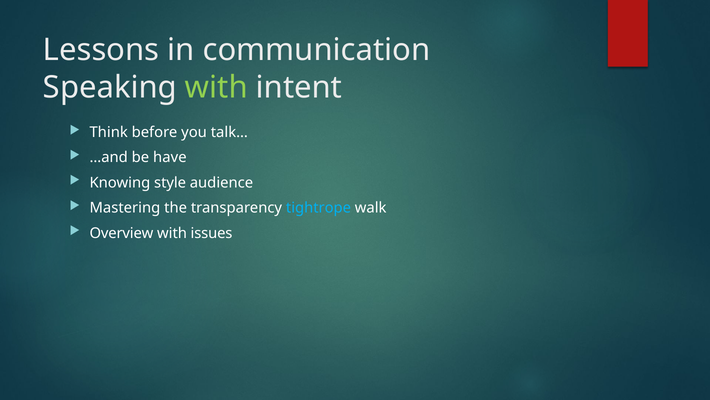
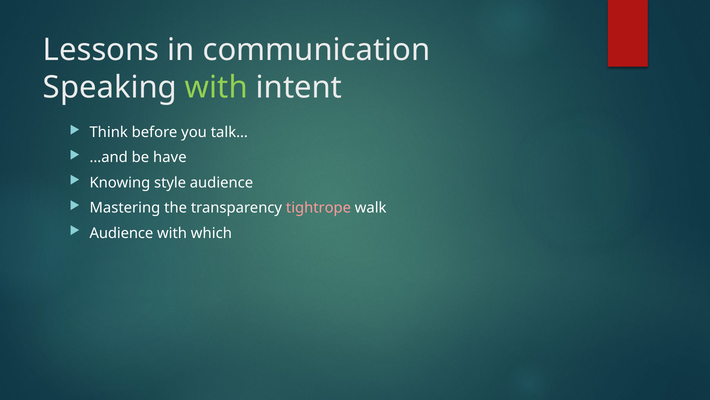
tightrope colour: light blue -> pink
Overview at (121, 233): Overview -> Audience
issues: issues -> which
